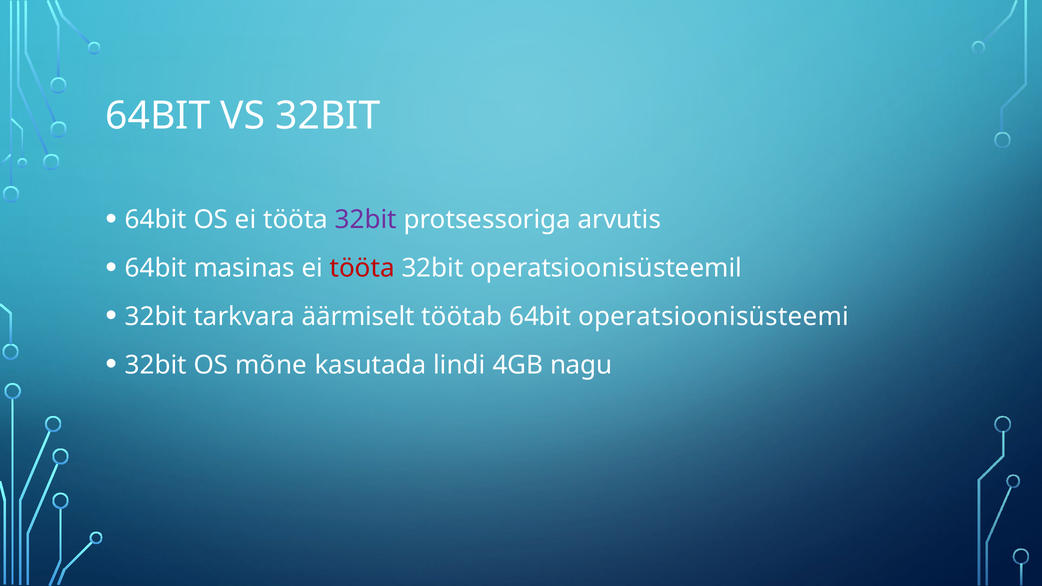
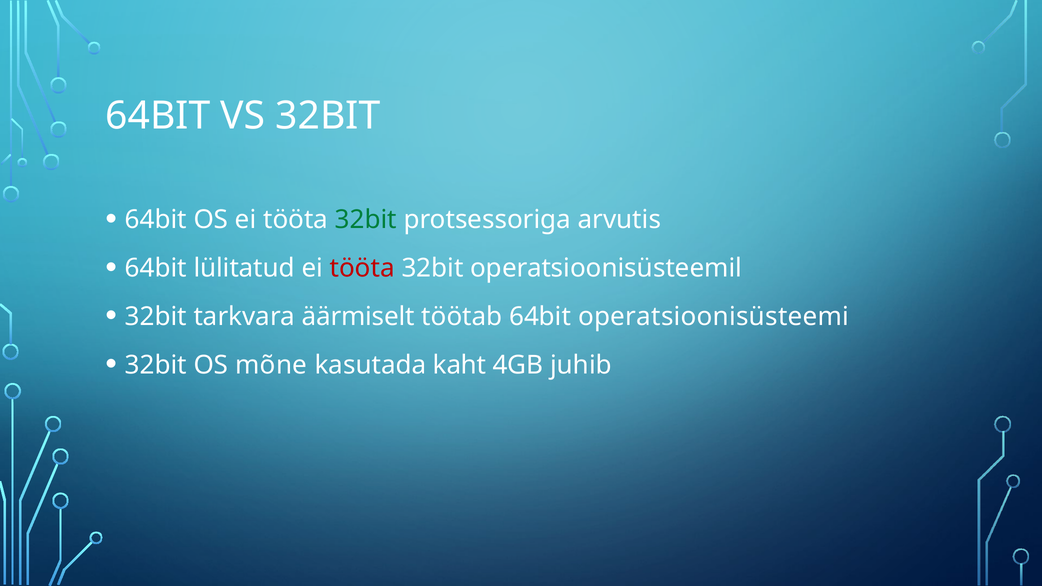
32bit at (366, 220) colour: purple -> green
masinas: masinas -> lülitatud
lindi: lindi -> kaht
nagu: nagu -> juhib
